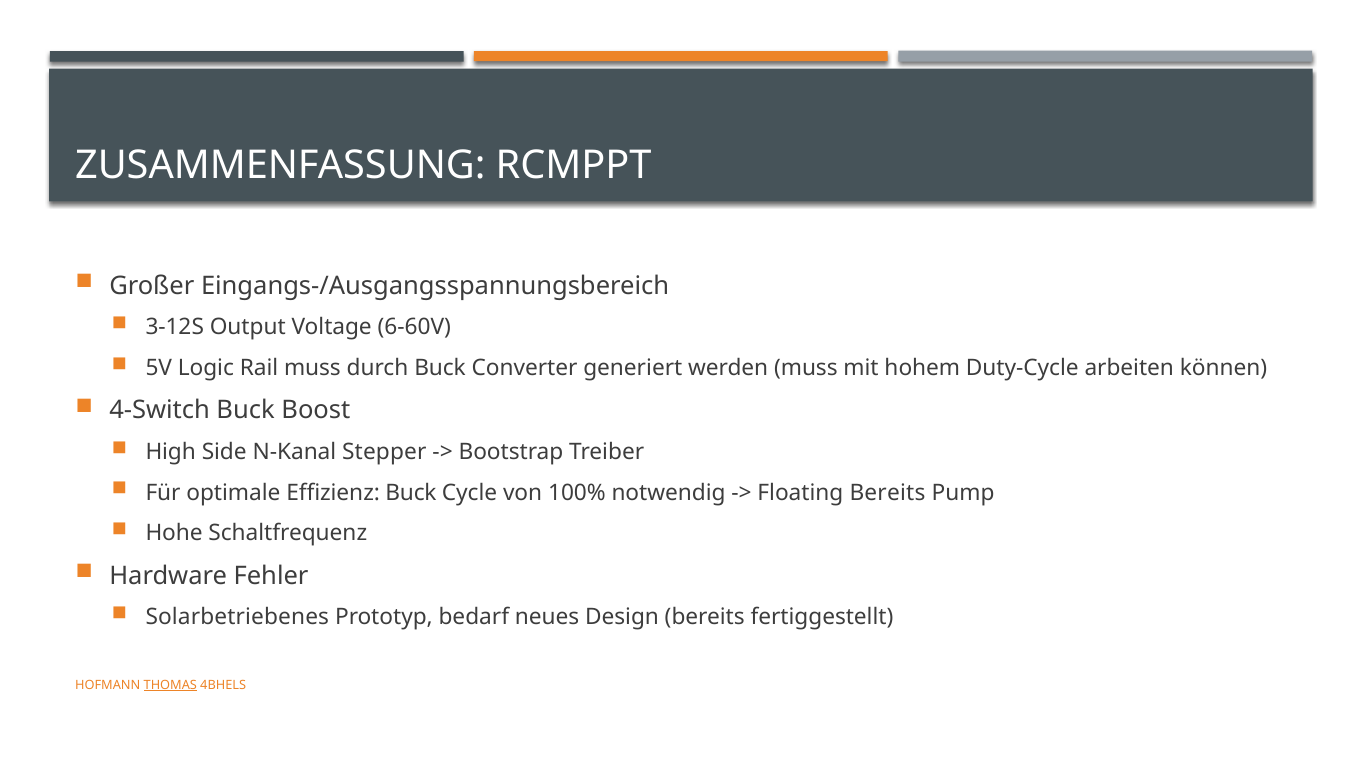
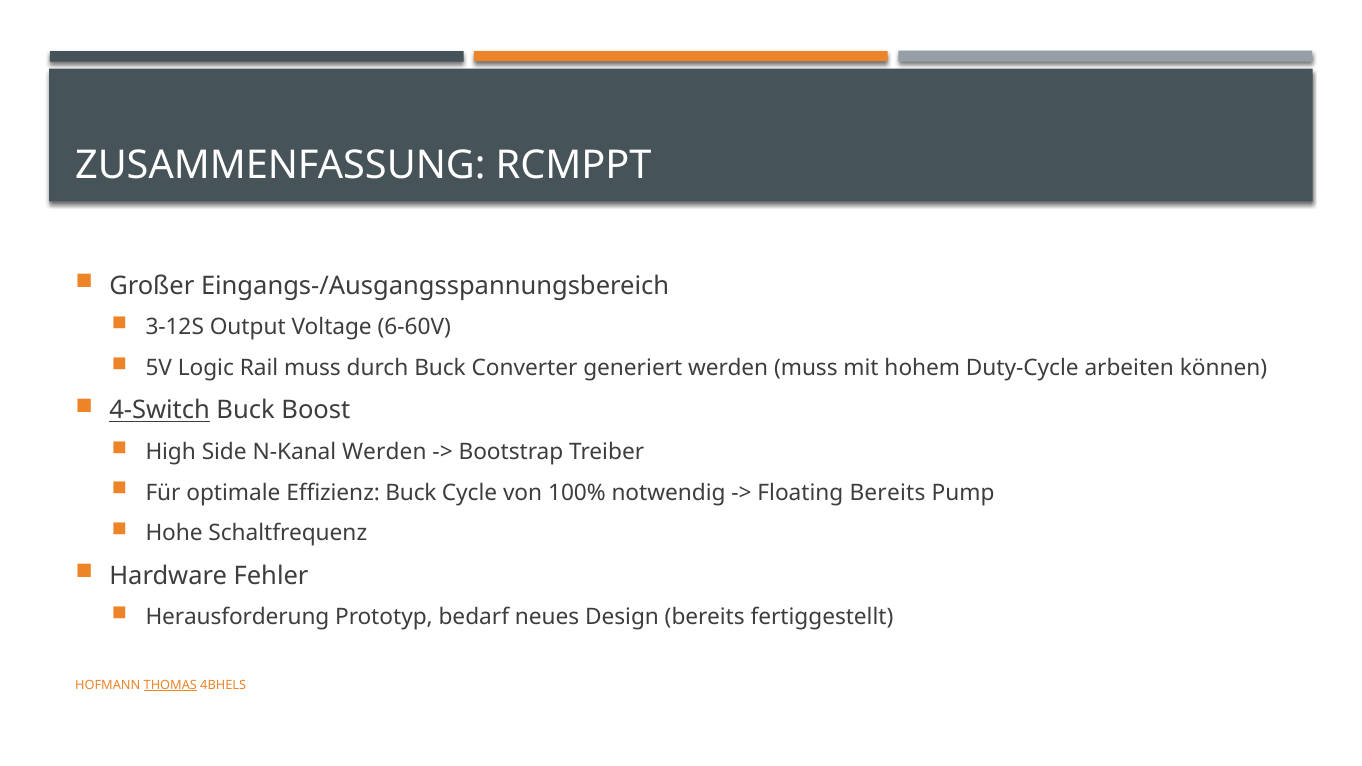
4-Switch underline: none -> present
N-Kanal Stepper: Stepper -> Werden
Solarbetriebenes: Solarbetriebenes -> Herausforderung
